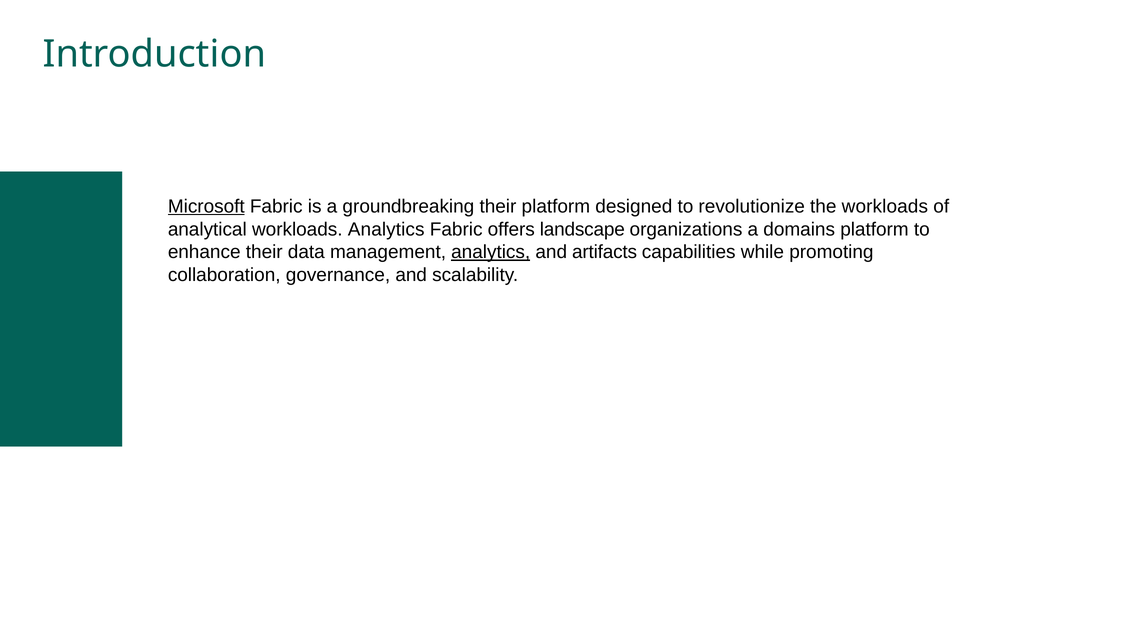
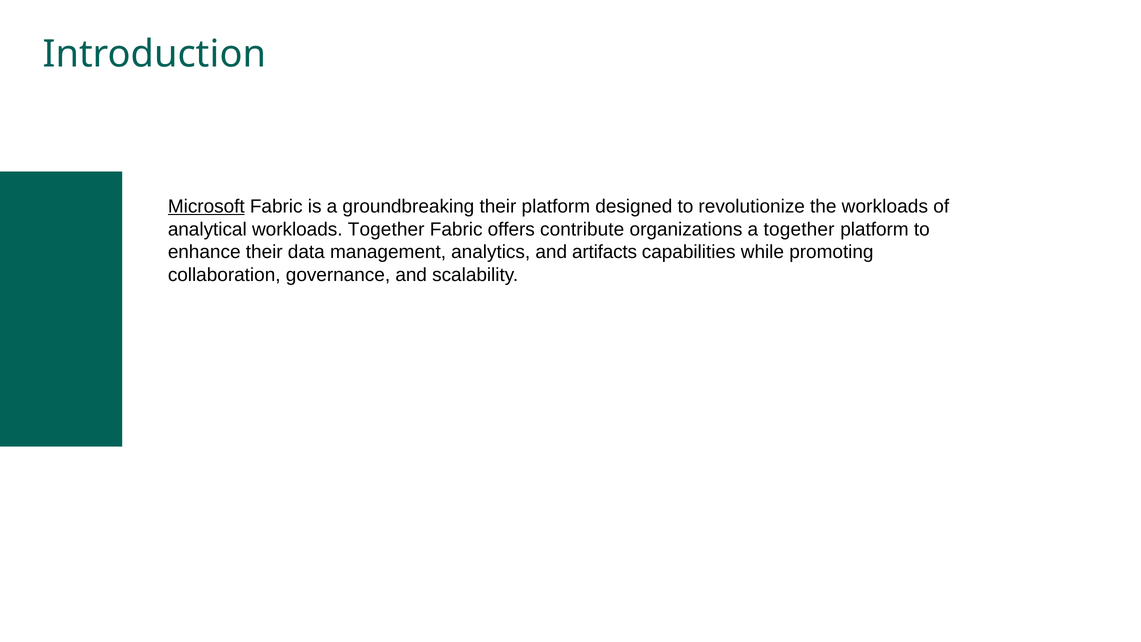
workloads Analytics: Analytics -> Together
landscape: landscape -> contribute
a domains: domains -> together
analytics at (491, 252) underline: present -> none
